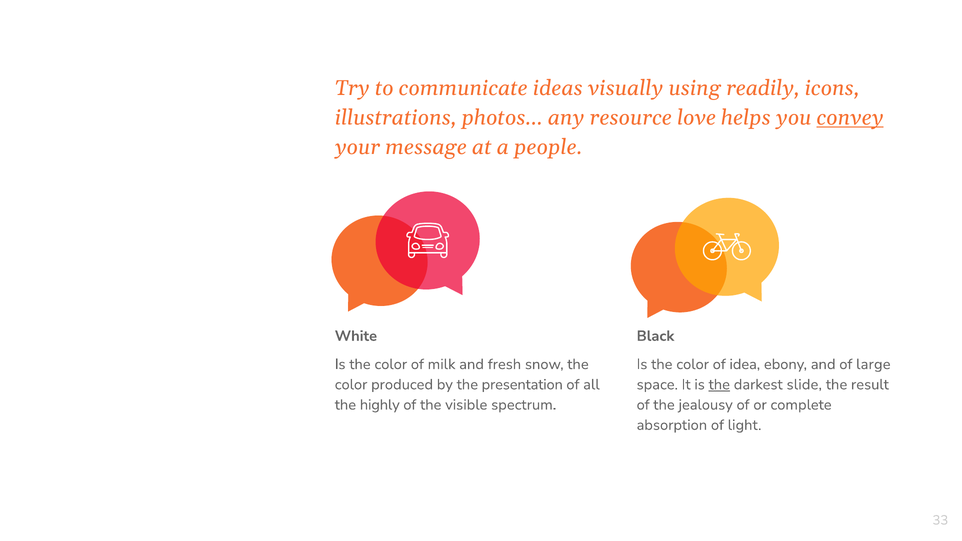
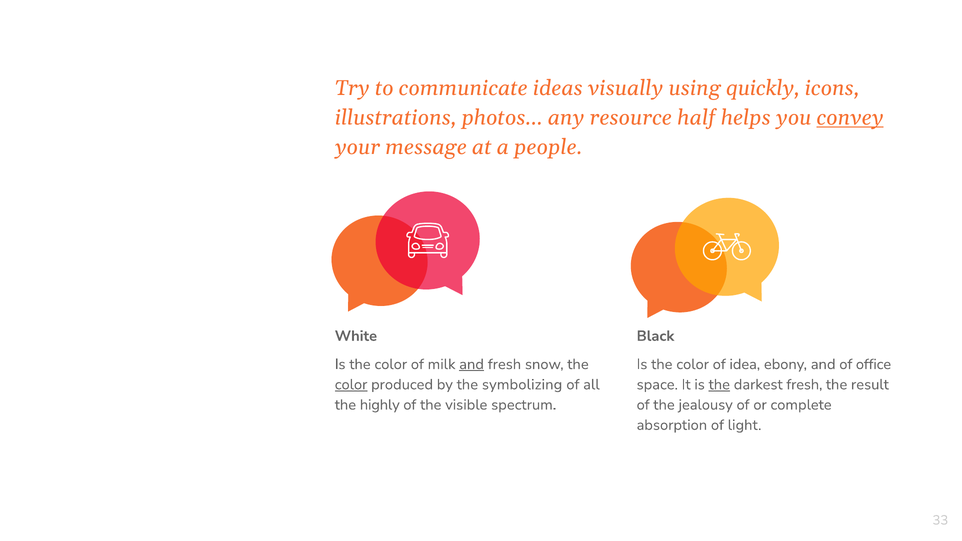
readily: readily -> quickly
love: love -> half
and at (472, 364) underline: none -> present
large: large -> office
color at (351, 385) underline: none -> present
presentation: presentation -> symbolizing
darkest slide: slide -> fresh
